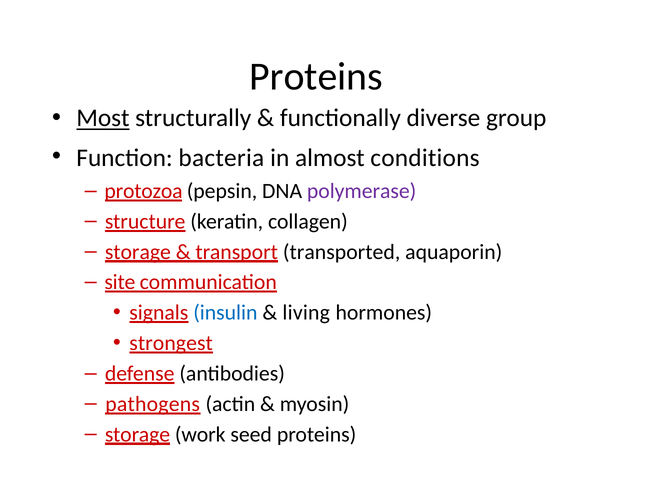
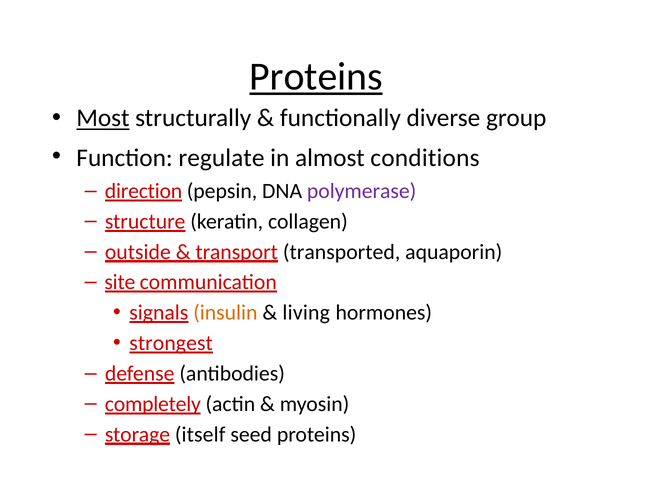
Proteins at (316, 77) underline: none -> present
bacteria: bacteria -> regulate
protozoa: protozoa -> direction
storage at (138, 252): storage -> outside
insulin colour: blue -> orange
pathogens: pathogens -> completely
work: work -> itself
